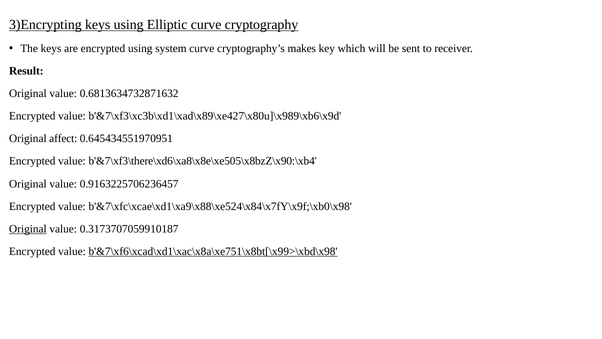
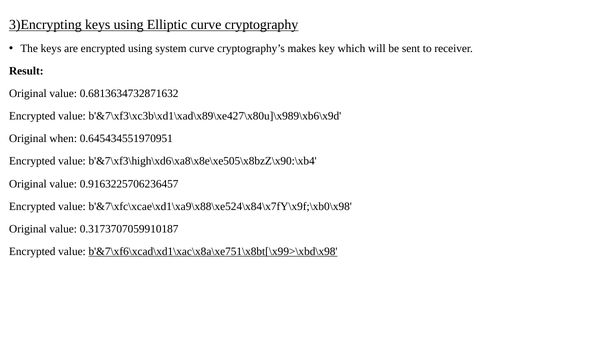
affect: affect -> when
b'&7\xf3\there\xd6\xa8\x8e\xe505\x8bzZ\x90:\xb4: b'&7\xf3\there\xd6\xa8\x8e\xe505\x8bzZ\x90:\xb4 -> b'&7\xf3\high\xd6\xa8\x8e\xe505\x8bzZ\x90:\xb4
Original at (28, 229) underline: present -> none
